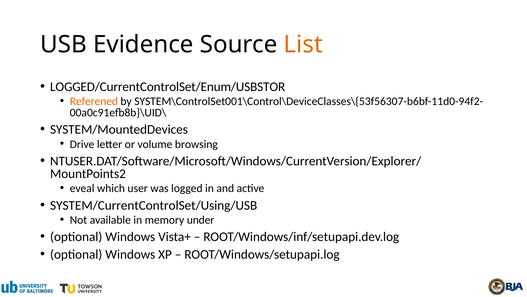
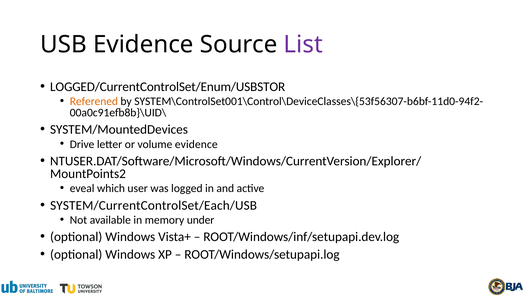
List colour: orange -> purple
volume browsing: browsing -> evidence
SYSTEM/CurrentControlSet/Using/USB: SYSTEM/CurrentControlSet/Using/USB -> SYSTEM/CurrentControlSet/Each/USB
